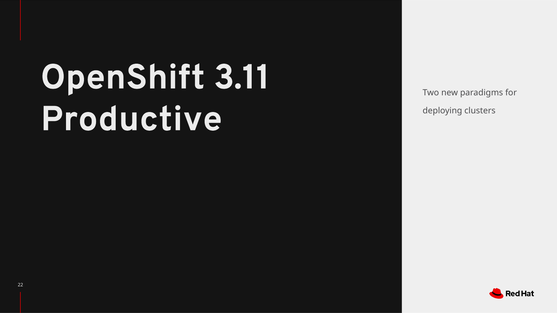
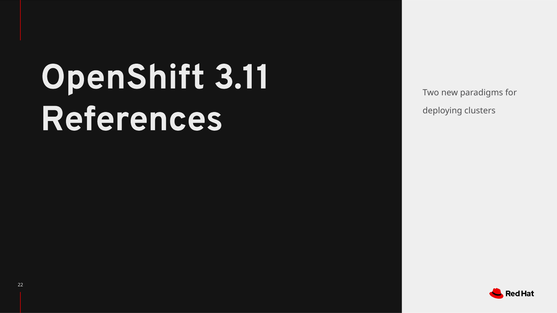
Productive: Productive -> References
